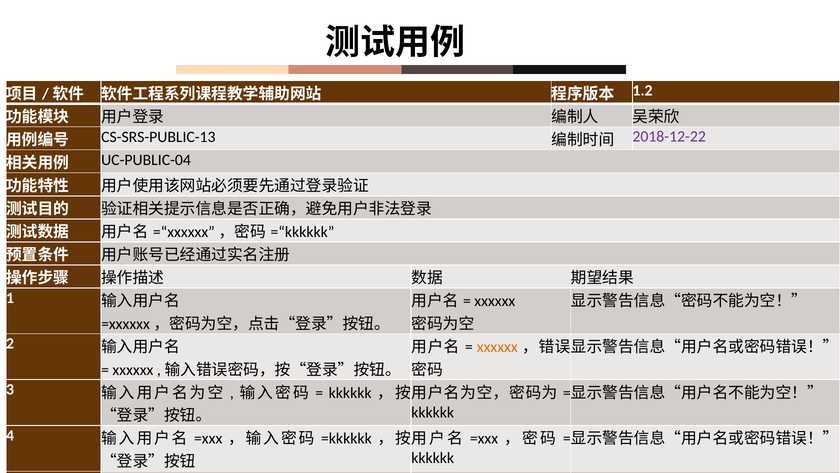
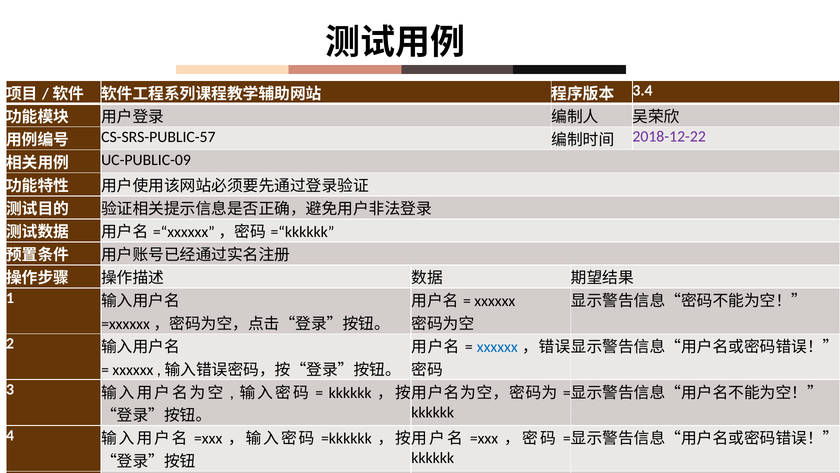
1.2: 1.2 -> 3.4
CS-SRS-PUBLIC-13: CS-SRS-PUBLIC-13 -> CS-SRS-PUBLIC-57
UC-PUBLIC-04: UC-PUBLIC-04 -> UC-PUBLIC-09
xxxxxx at (497, 347) colour: orange -> blue
